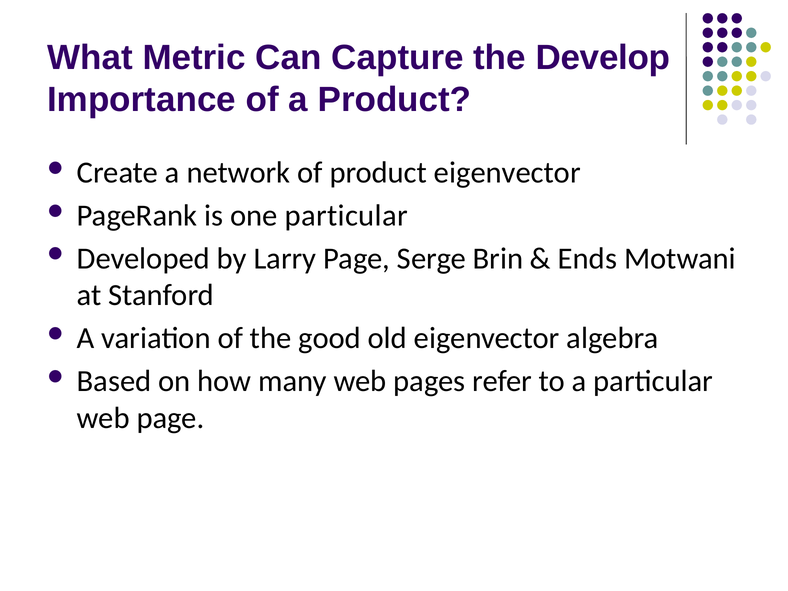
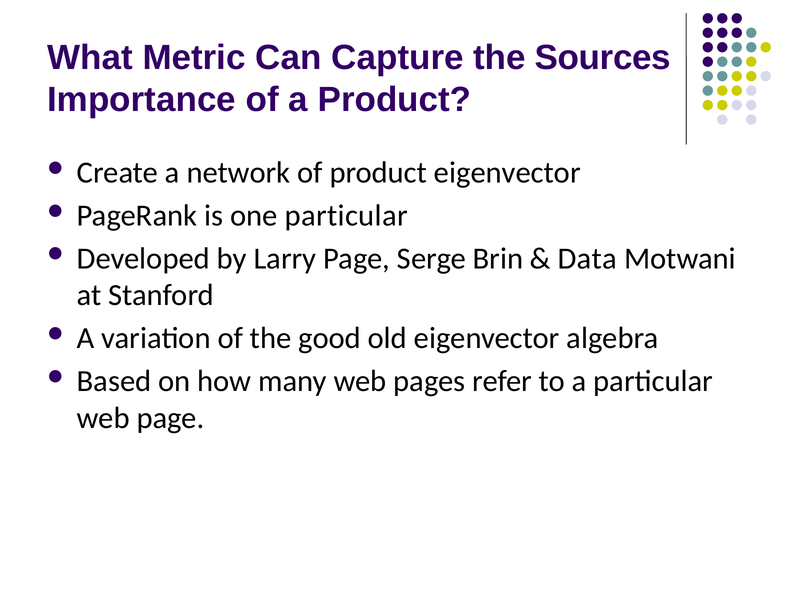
Develop: Develop -> Sources
Ends: Ends -> Data
